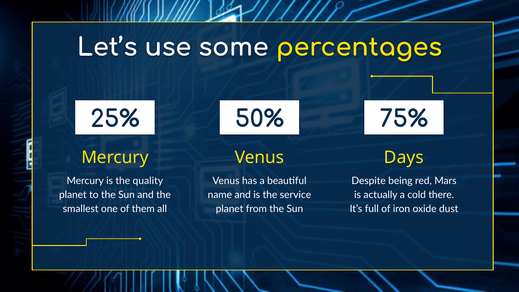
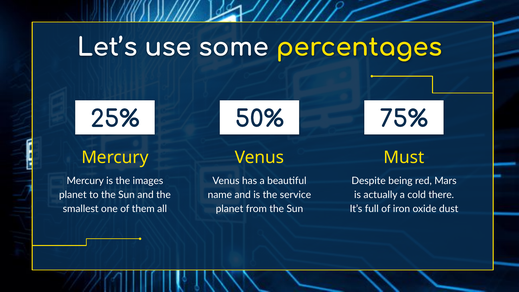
Days: Days -> Must
quality: quality -> images
